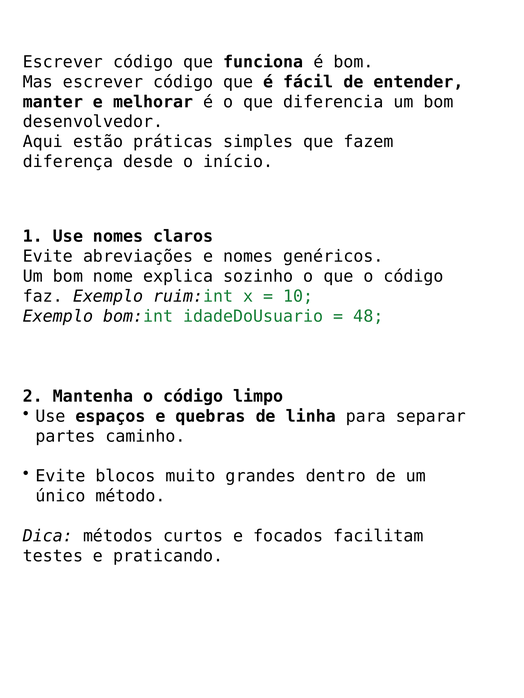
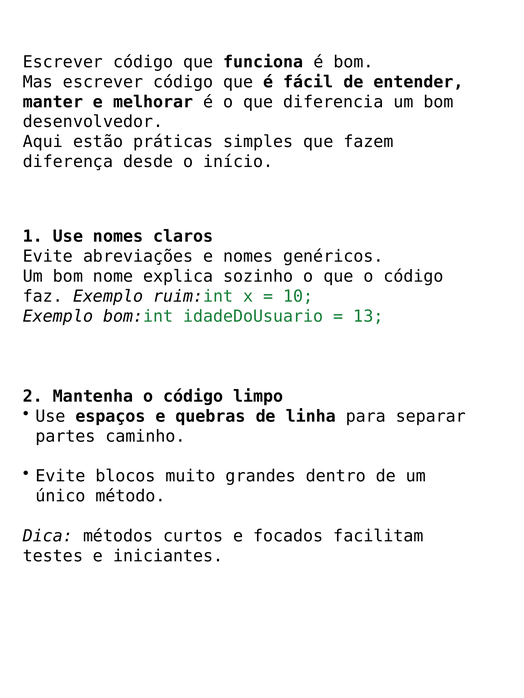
48: 48 -> 13
praticando: praticando -> iniciantes
